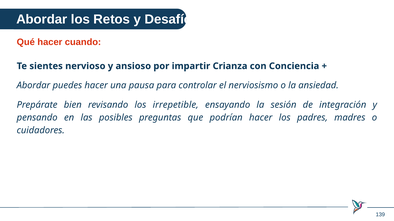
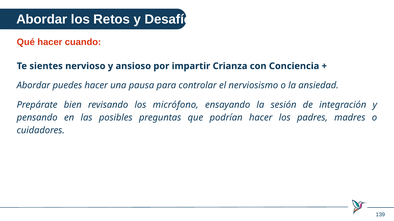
irrepetible: irrepetible -> micrófono
